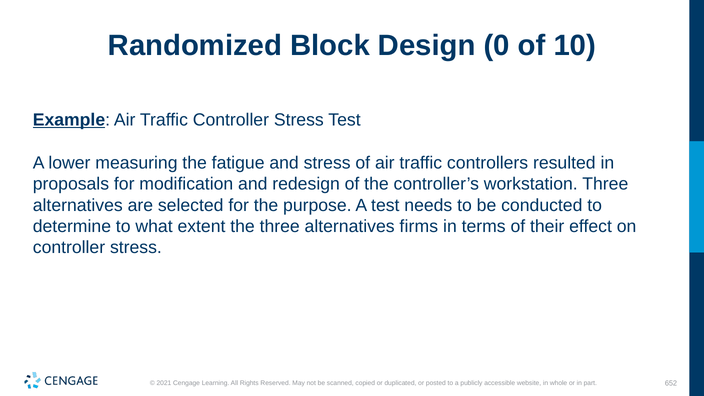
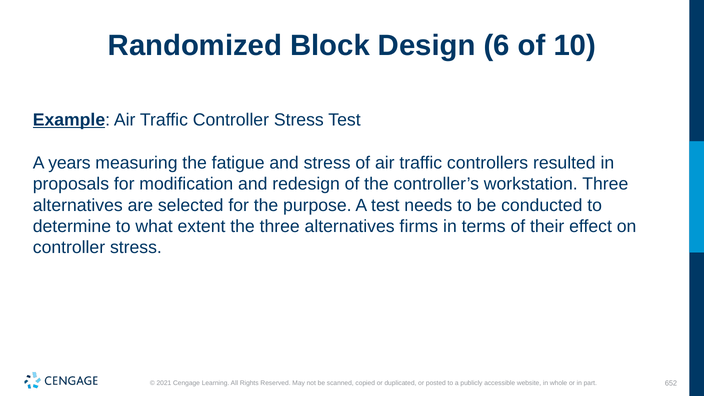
0: 0 -> 6
lower: lower -> years
